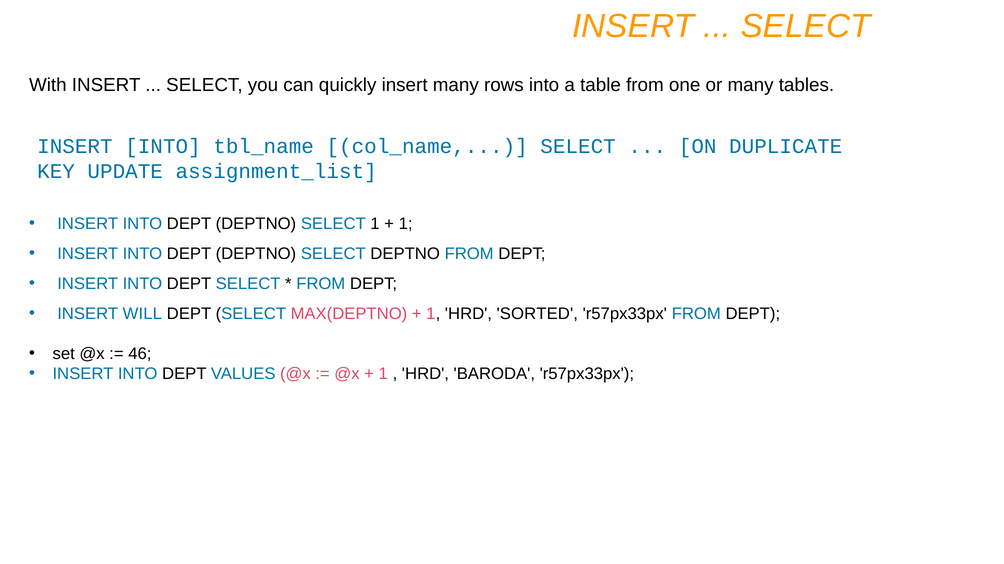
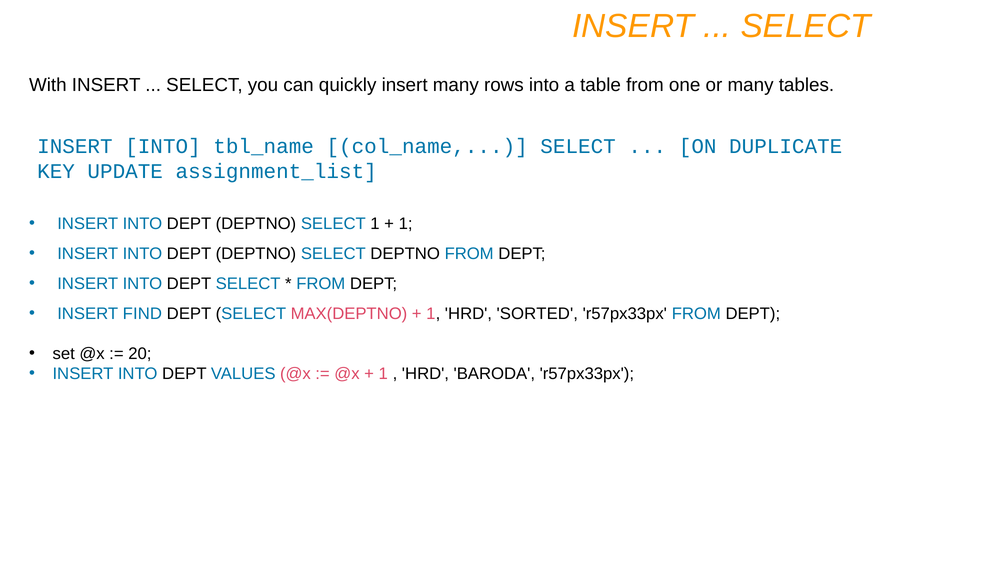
WILL: WILL -> FIND
46: 46 -> 20
